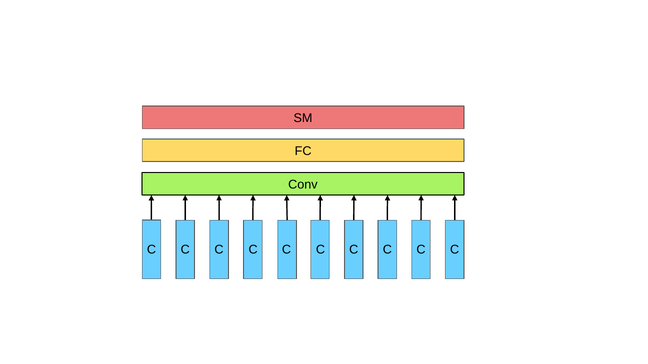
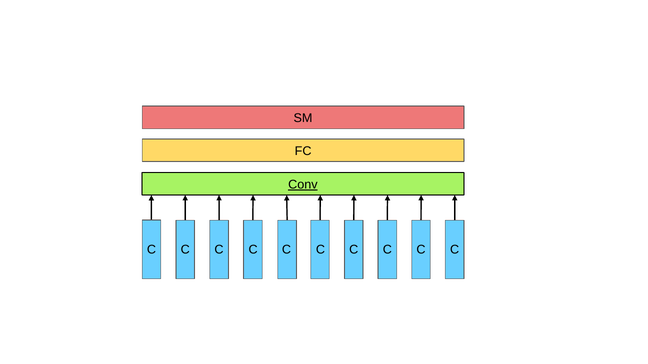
Conv underline: none -> present
